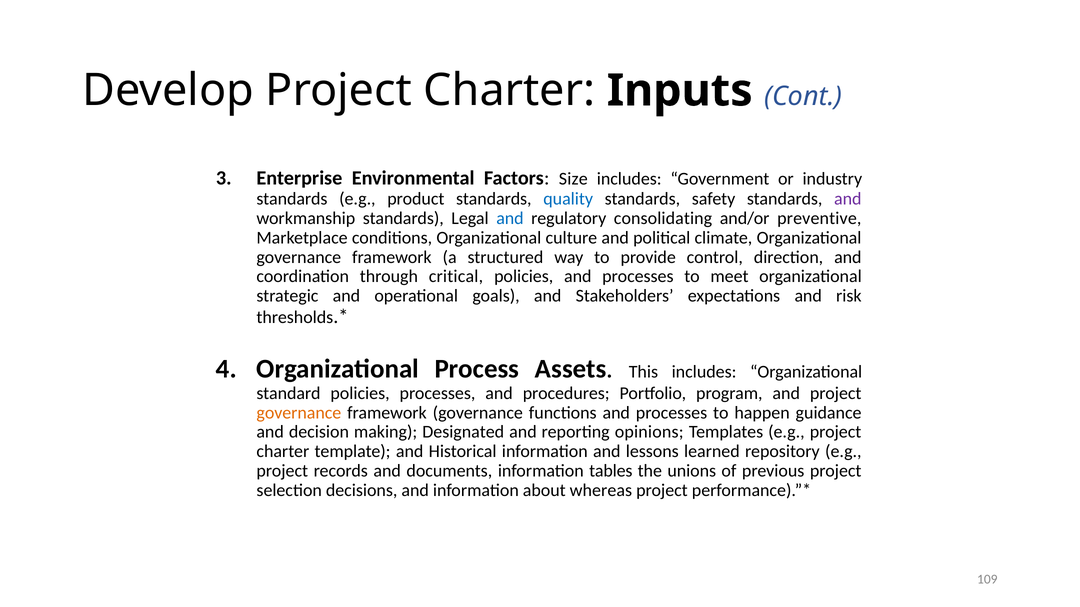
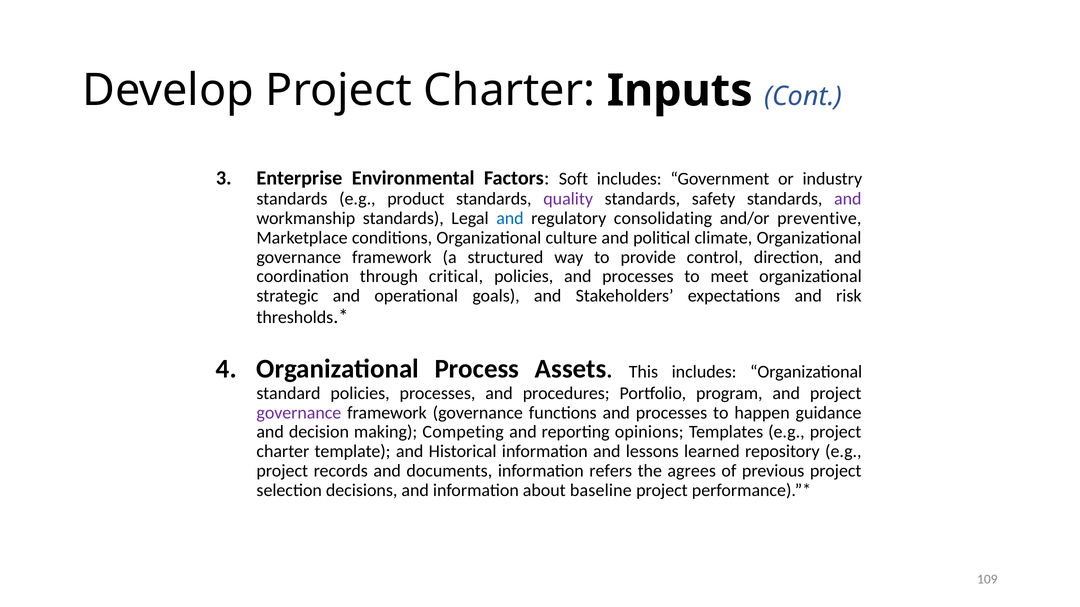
Size: Size -> Soft
quality colour: blue -> purple
governance at (299, 413) colour: orange -> purple
Designated: Designated -> Competing
tables: tables -> refers
unions: unions -> agrees
whereas: whereas -> baseline
